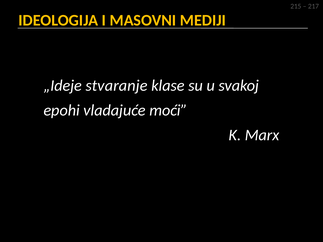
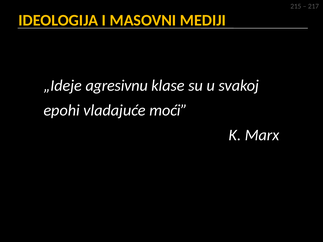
stvaranje: stvaranje -> agresivnu
